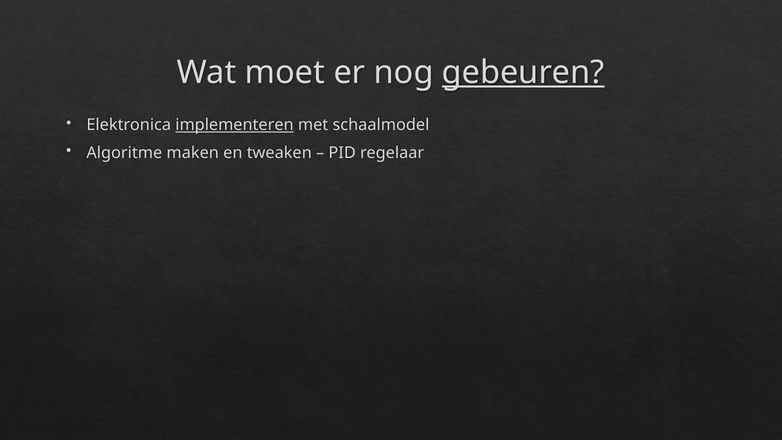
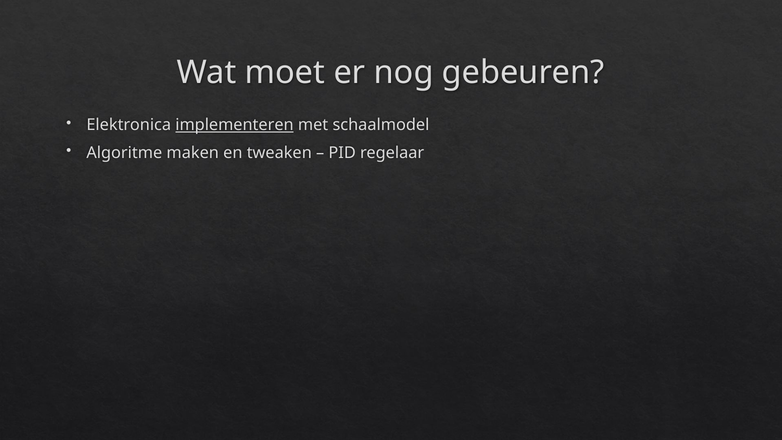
gebeuren underline: present -> none
